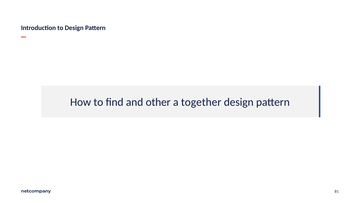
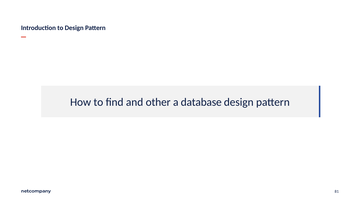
together: together -> database
